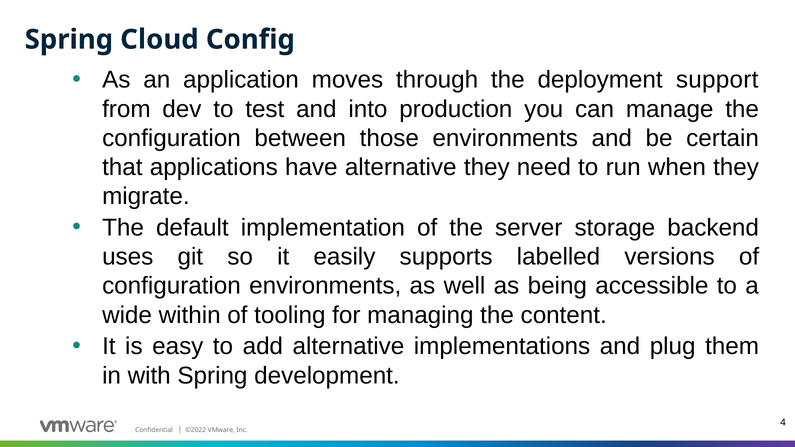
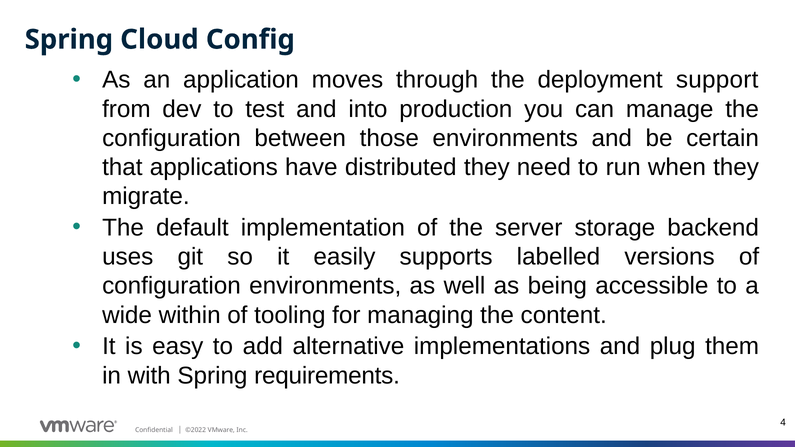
have alternative: alternative -> distributed
development: development -> requirements
